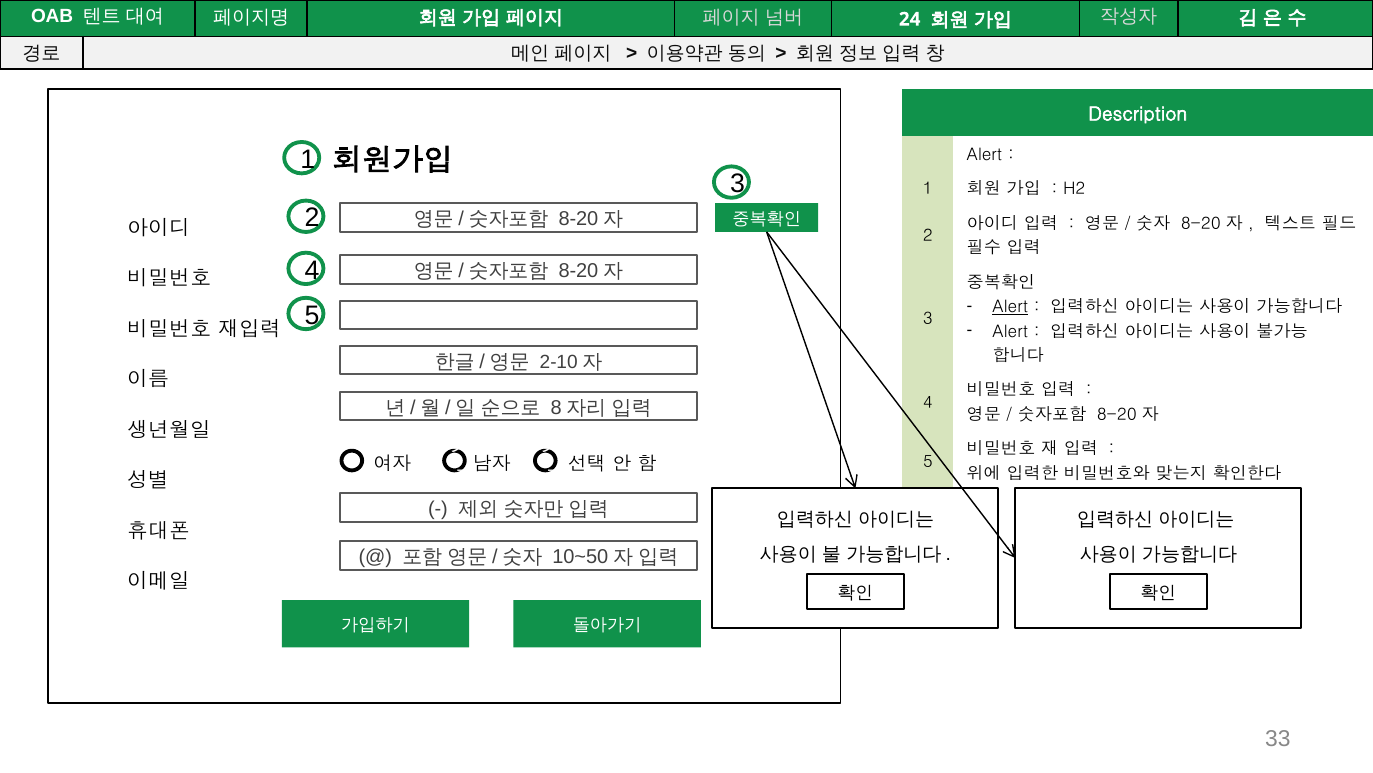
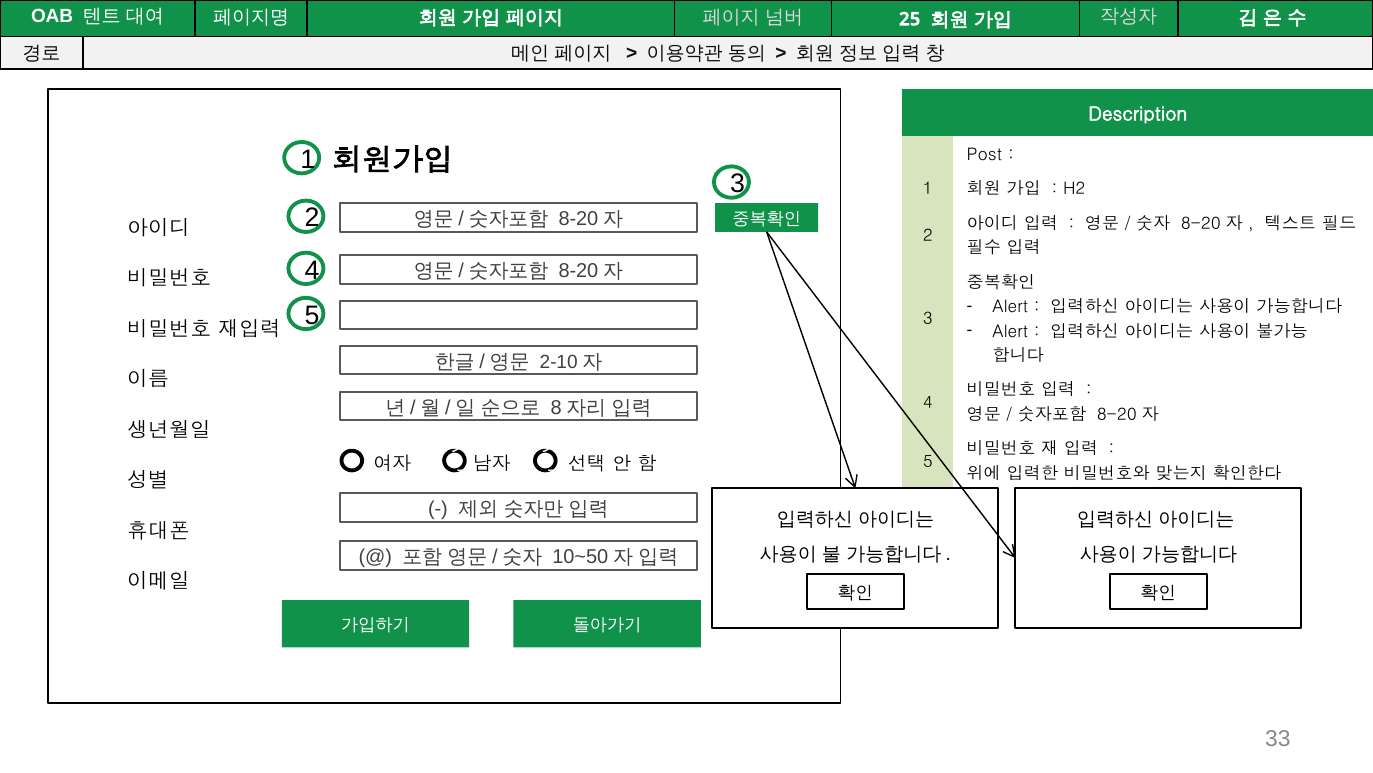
24: 24 -> 25
Alert at (984, 154): Alert -> Post
Alert at (1010, 307) underline: present -> none
